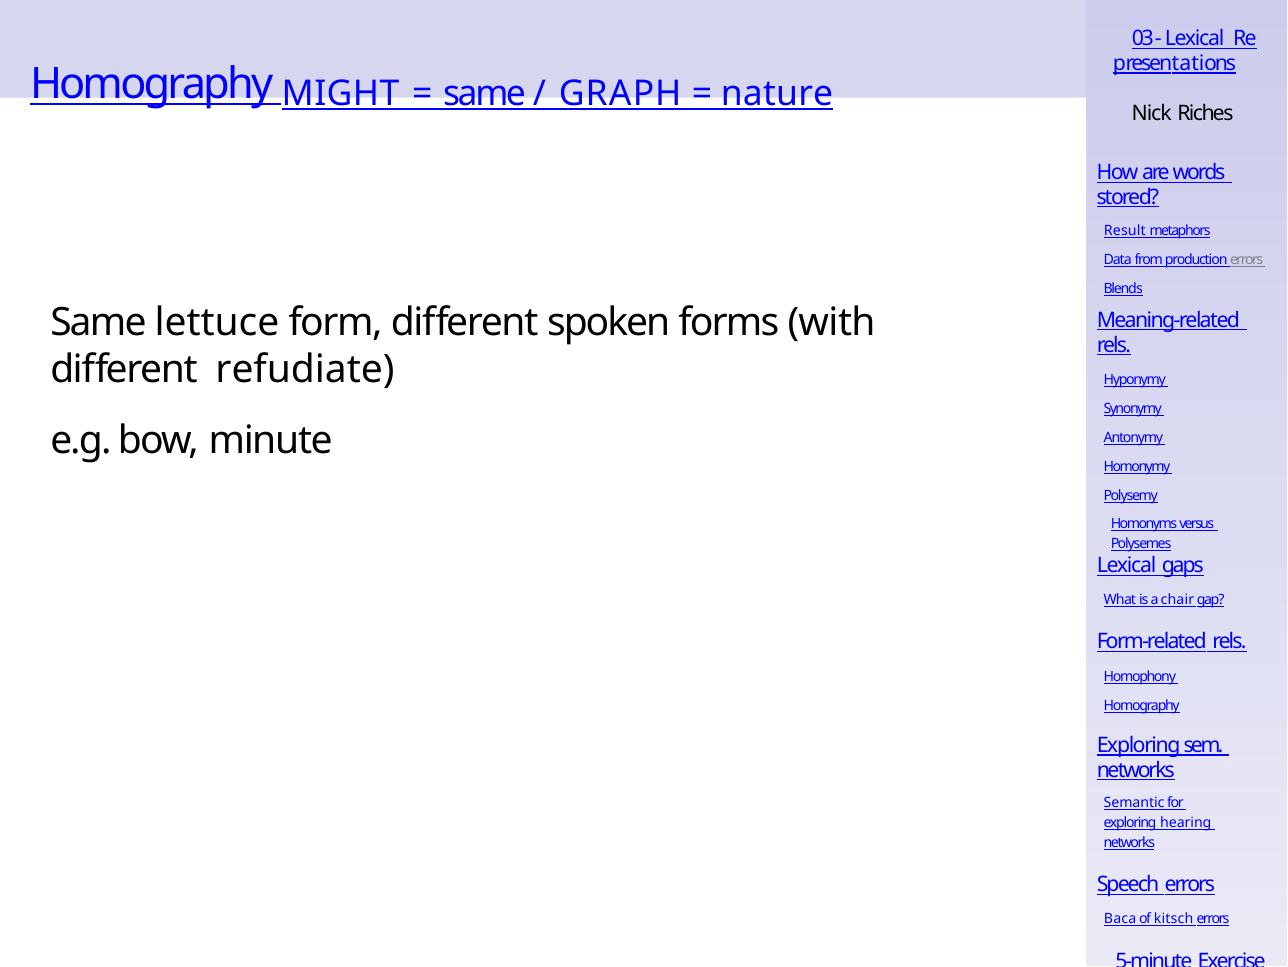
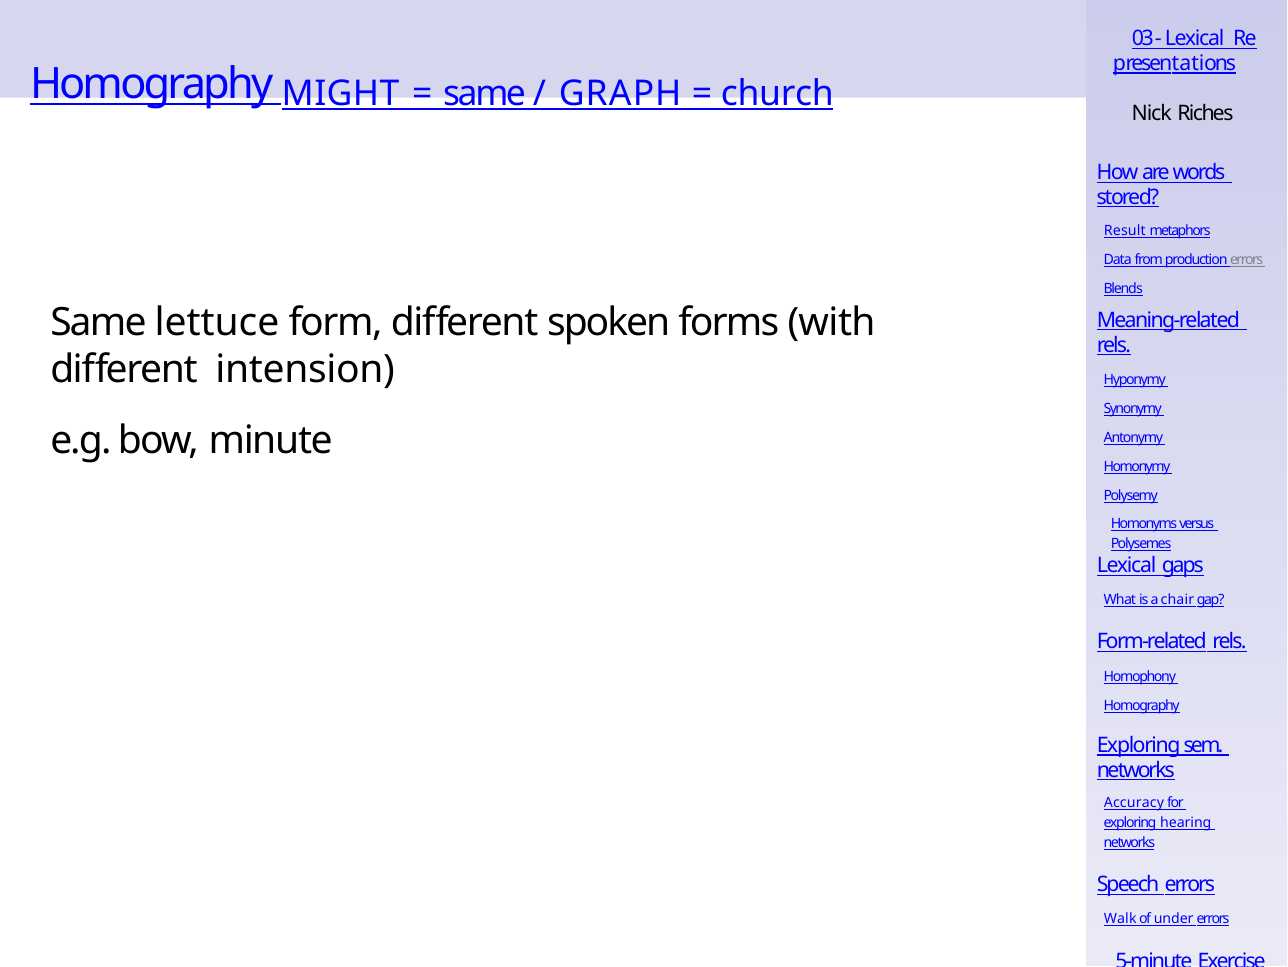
nature: nature -> church
refudiate: refudiate -> intension
Semantic: Semantic -> Accuracy
Baca: Baca -> Walk
kitsch: kitsch -> under
